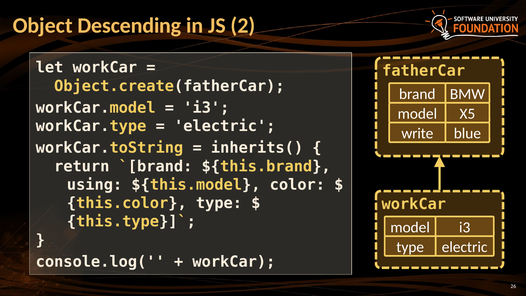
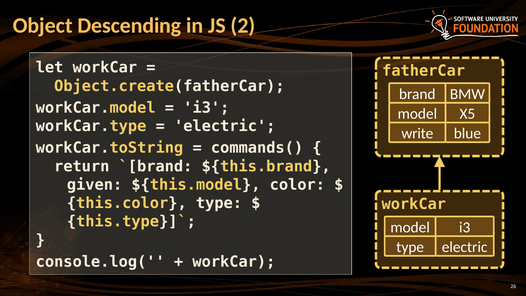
inherits(: inherits( -> commands(
using: using -> given
